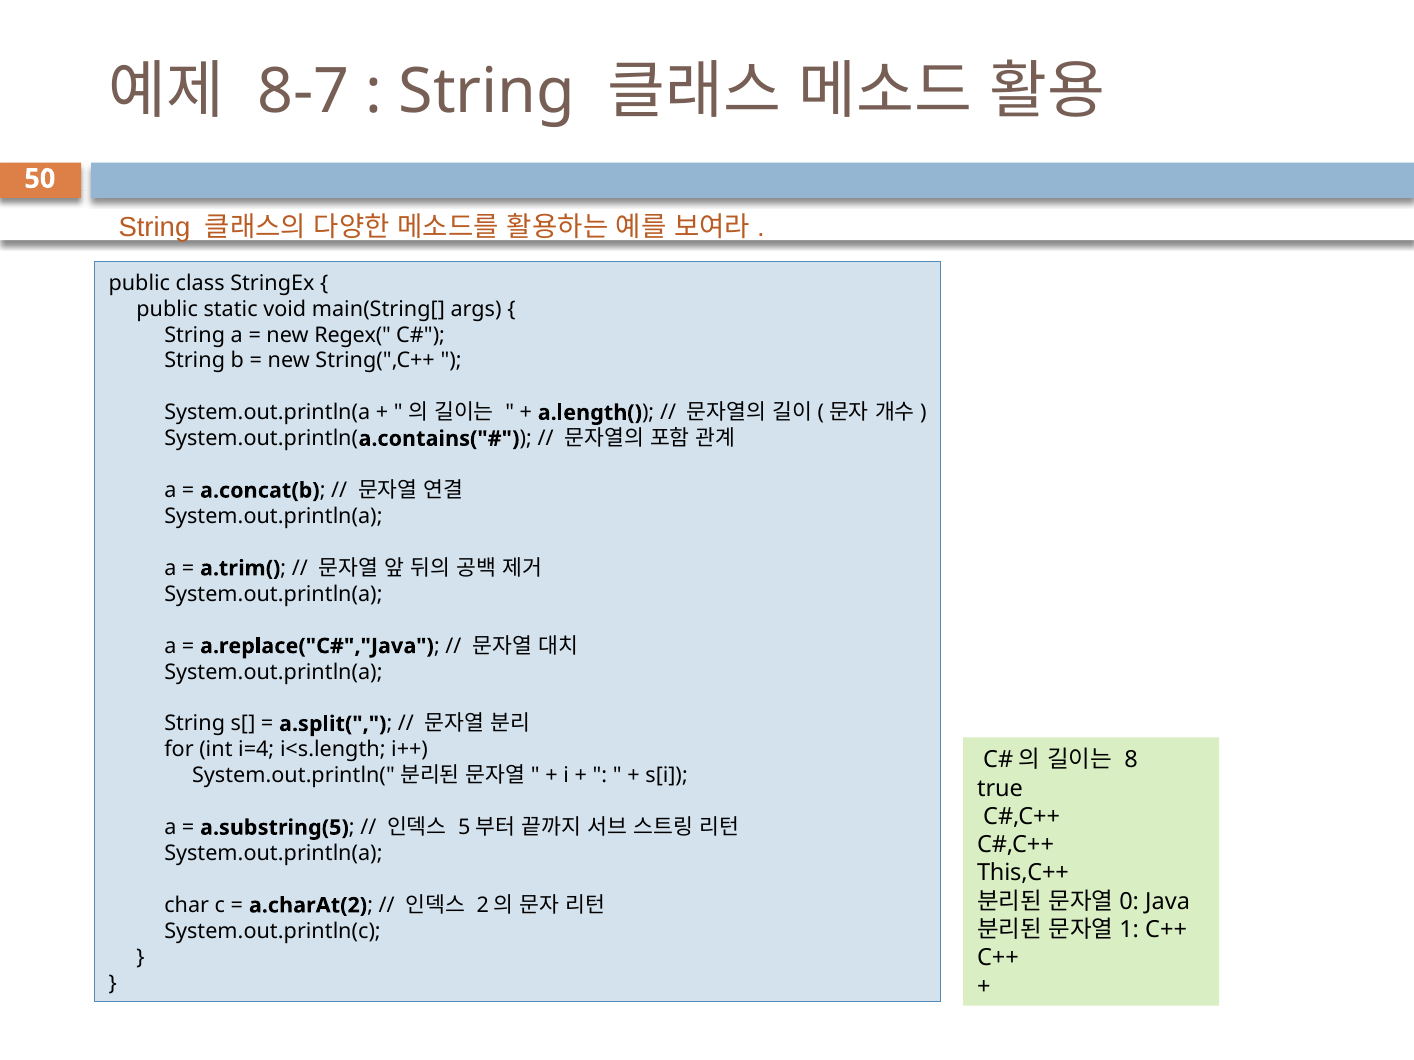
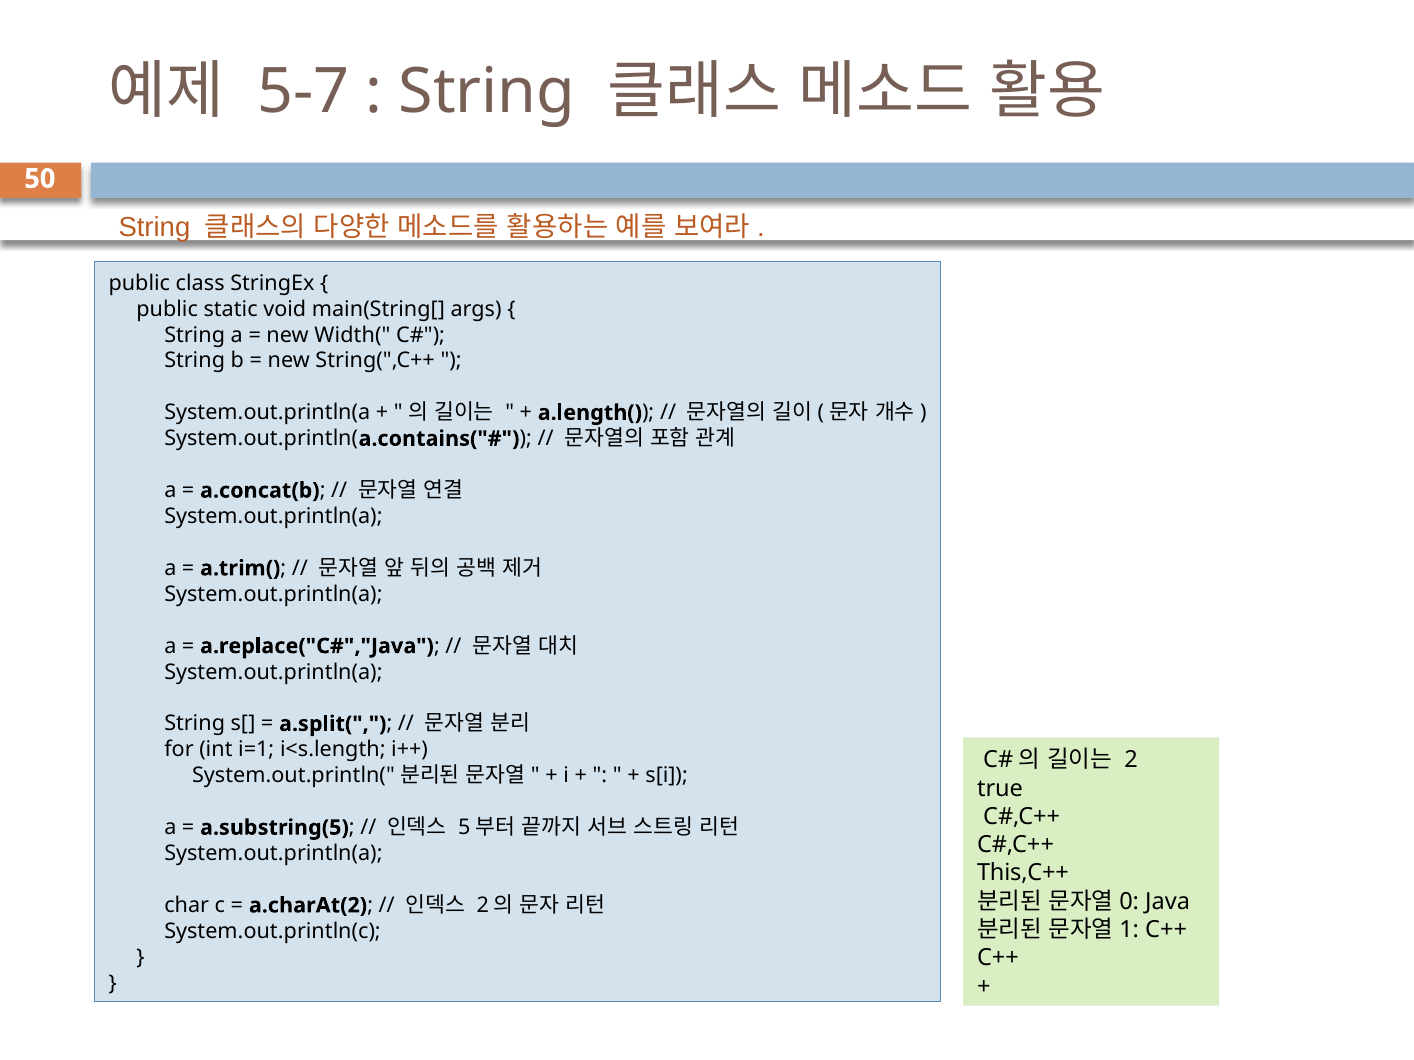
8-7: 8-7 -> 5-7
Regex(: Regex( -> Width(
i=4: i=4 -> i=1
8: 8 -> 2
